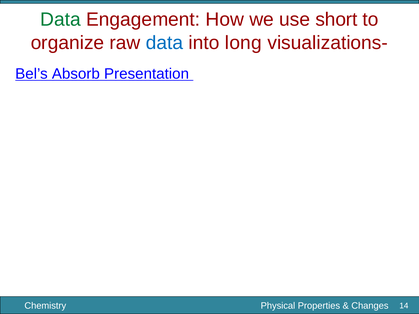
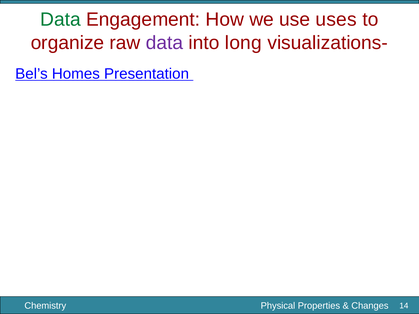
short: short -> uses
data at (165, 43) colour: blue -> purple
Absorb: Absorb -> Homes
